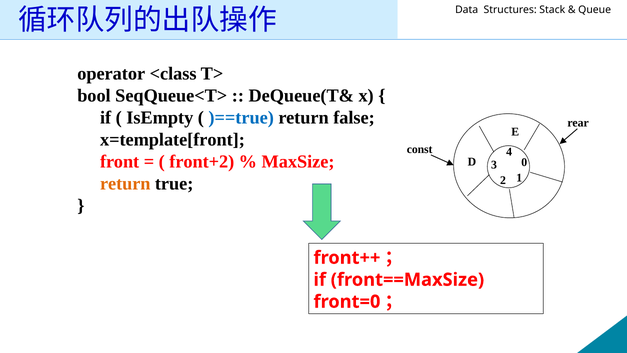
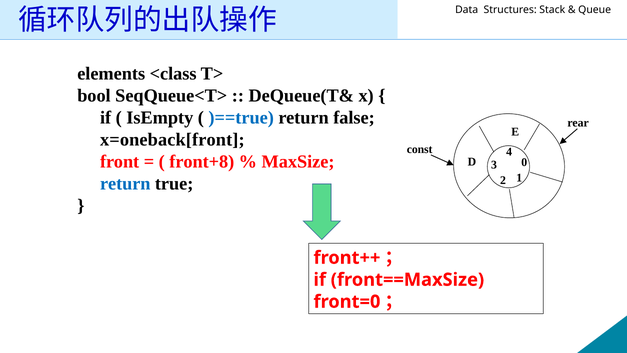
operator: operator -> elements
x=template[front: x=template[front -> x=oneback[front
front+2: front+2 -> front+8
return at (125, 183) colour: orange -> blue
